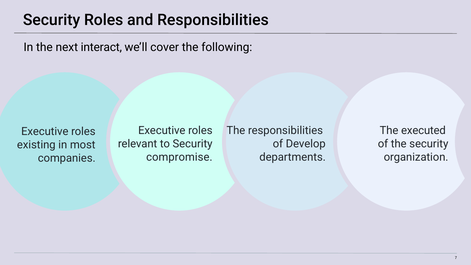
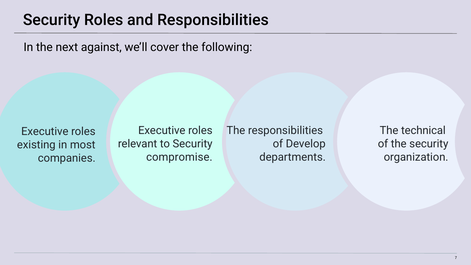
interact: interact -> against
executed: executed -> technical
